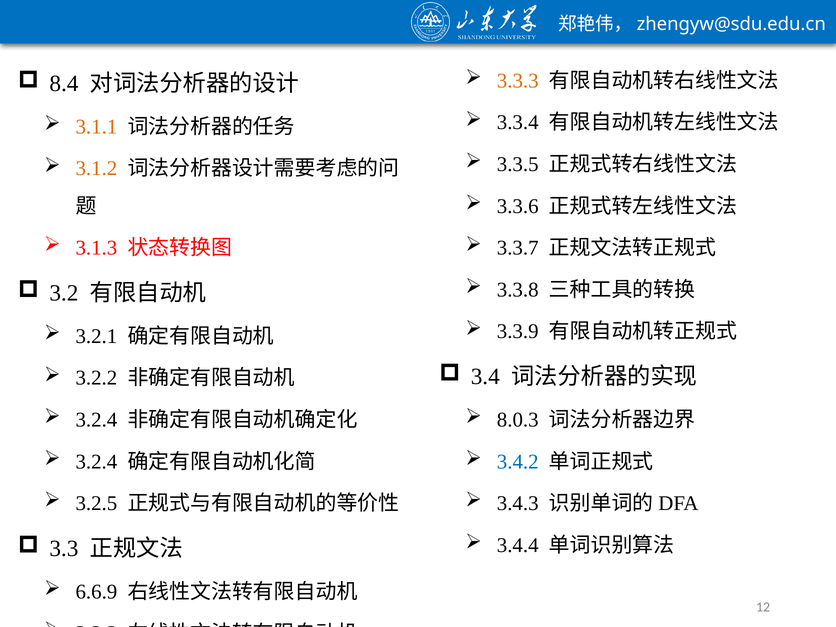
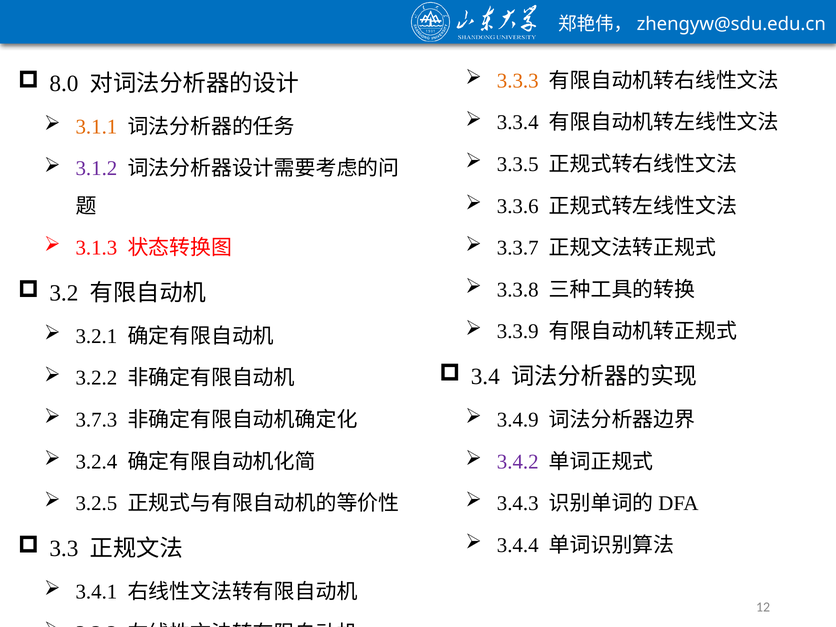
8.4: 8.4 -> 8.0
3.1.2 colour: orange -> purple
3.2.4 at (96, 420): 3.2.4 -> 3.7.3
8.0.3: 8.0.3 -> 3.4.9
3.4.2 colour: blue -> purple
6.6.9: 6.6.9 -> 3.4.1
